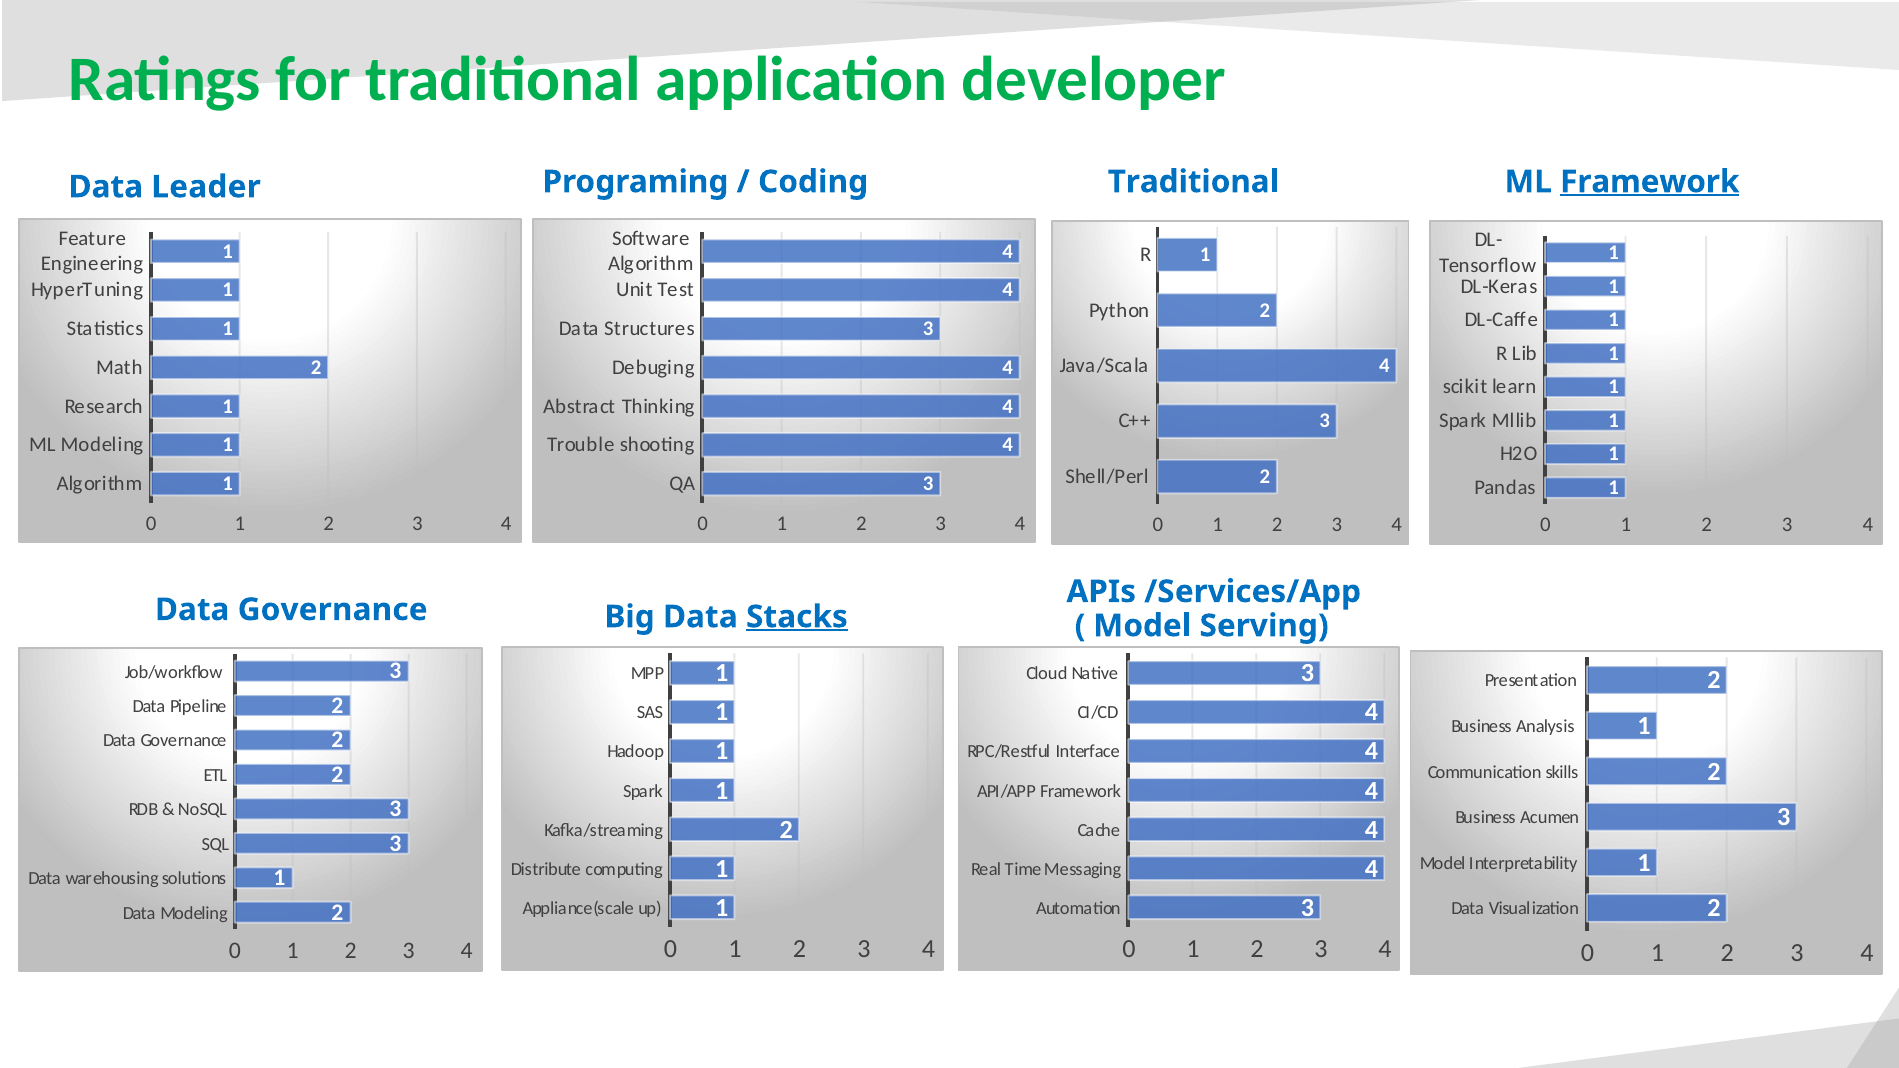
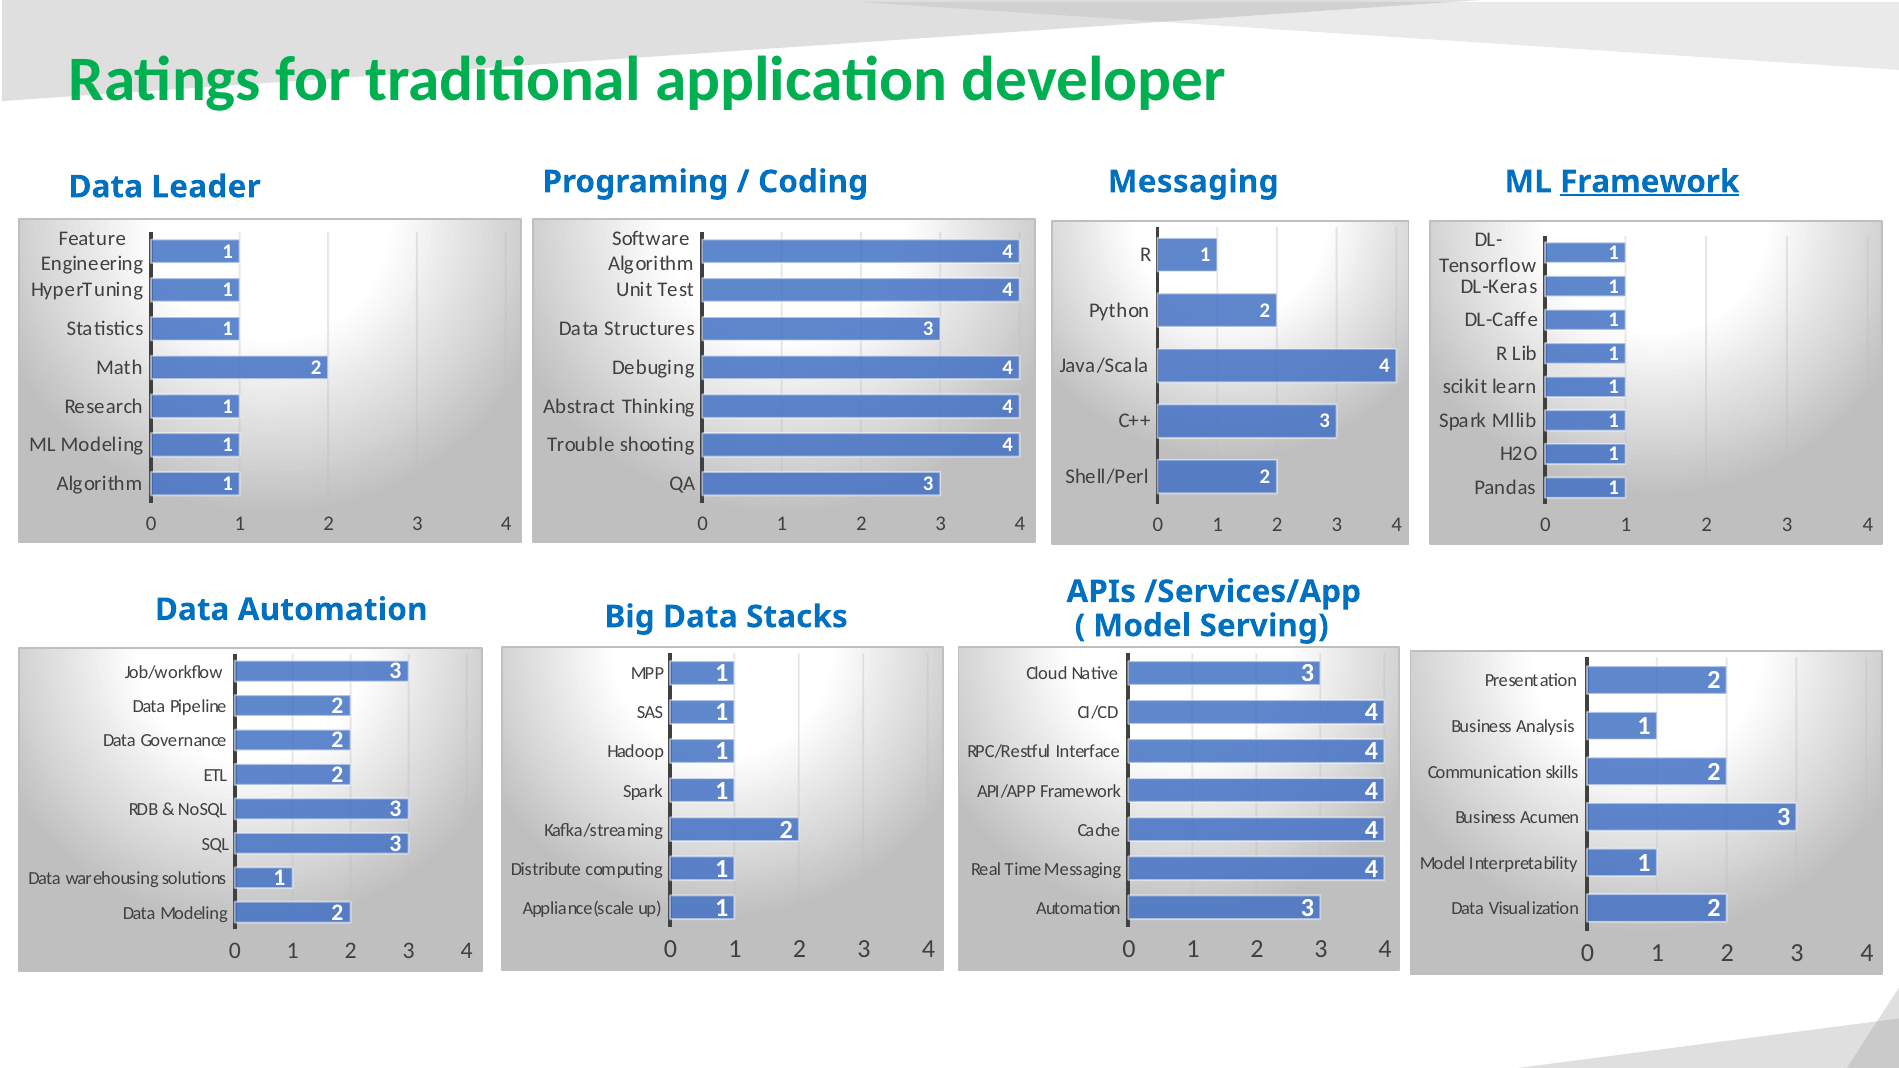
Coding Traditional: Traditional -> Messaging
Governance at (333, 610): Governance -> Automation
Stacks underline: present -> none
